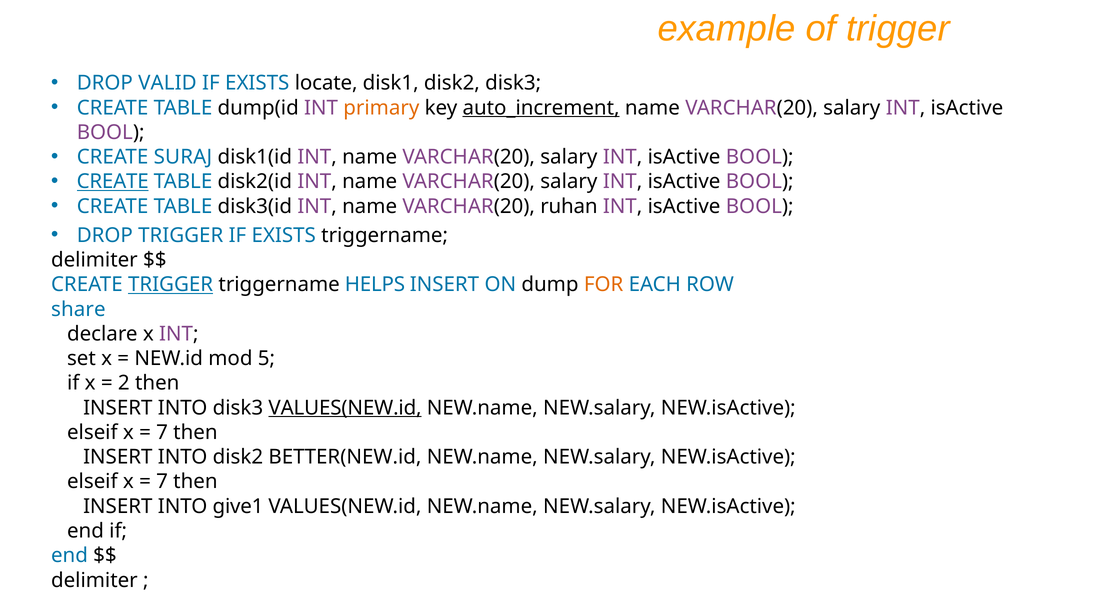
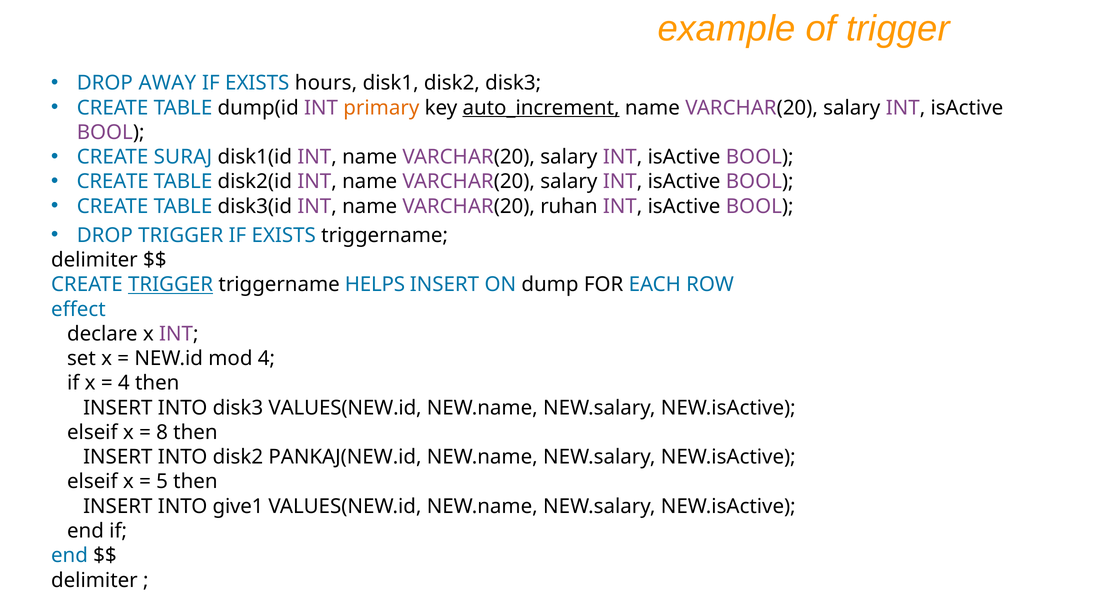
VALID: VALID -> AWAY
locate: locate -> hours
CREATE at (113, 182) underline: present -> none
FOR colour: orange -> black
share: share -> effect
mod 5: 5 -> 4
2 at (124, 383): 2 -> 4
VALUES(NEW.id at (345, 408) underline: present -> none
7 at (162, 432): 7 -> 8
BETTER(NEW.id: BETTER(NEW.id -> PANKAJ(NEW.id
7 at (162, 482): 7 -> 5
